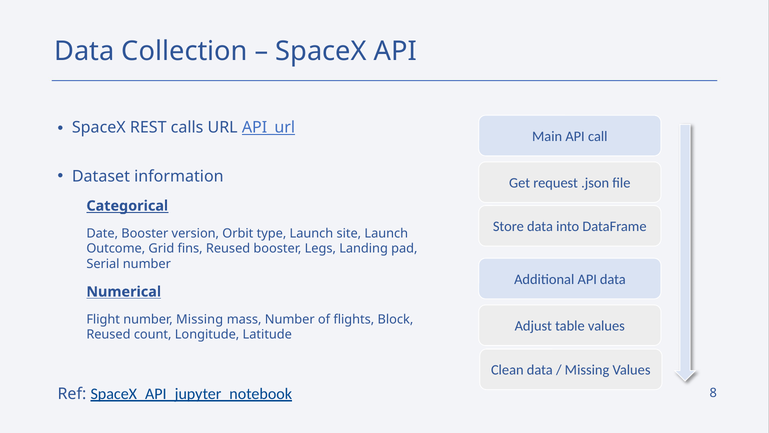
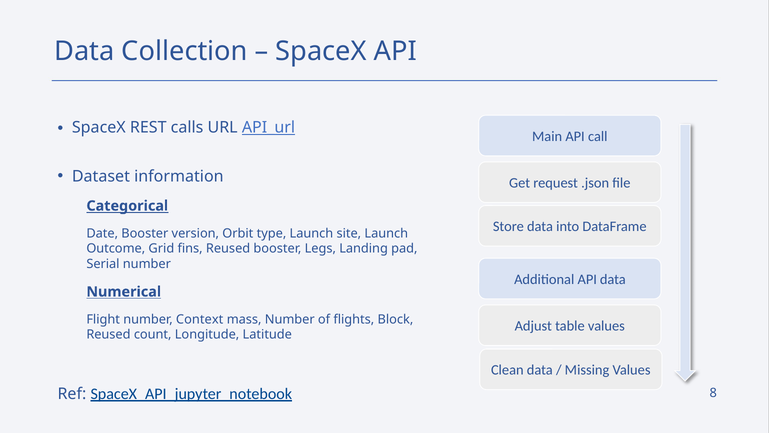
number Missing: Missing -> Context
